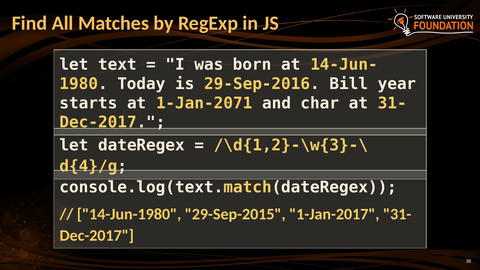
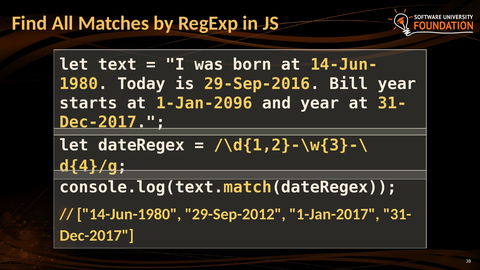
1-Jan-2071: 1-Jan-2071 -> 1-Jan-2096
and char: char -> year
29-Sep-2015: 29-Sep-2015 -> 29-Sep-2012
